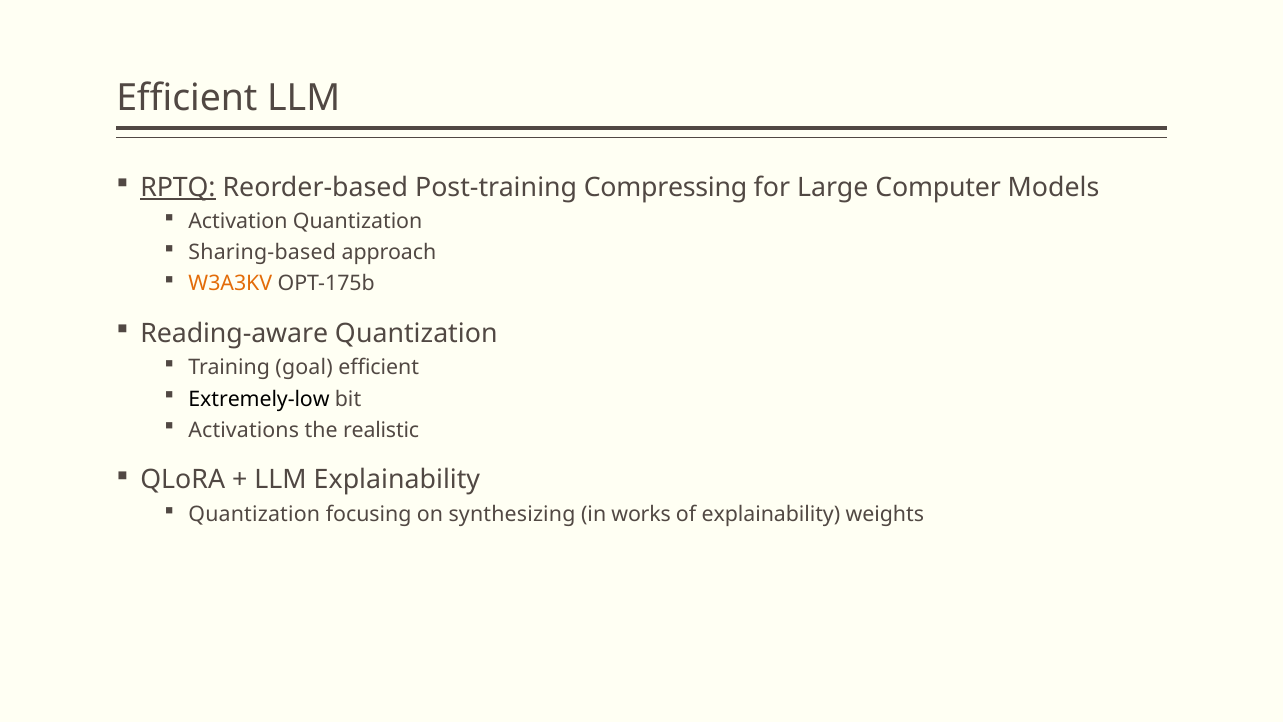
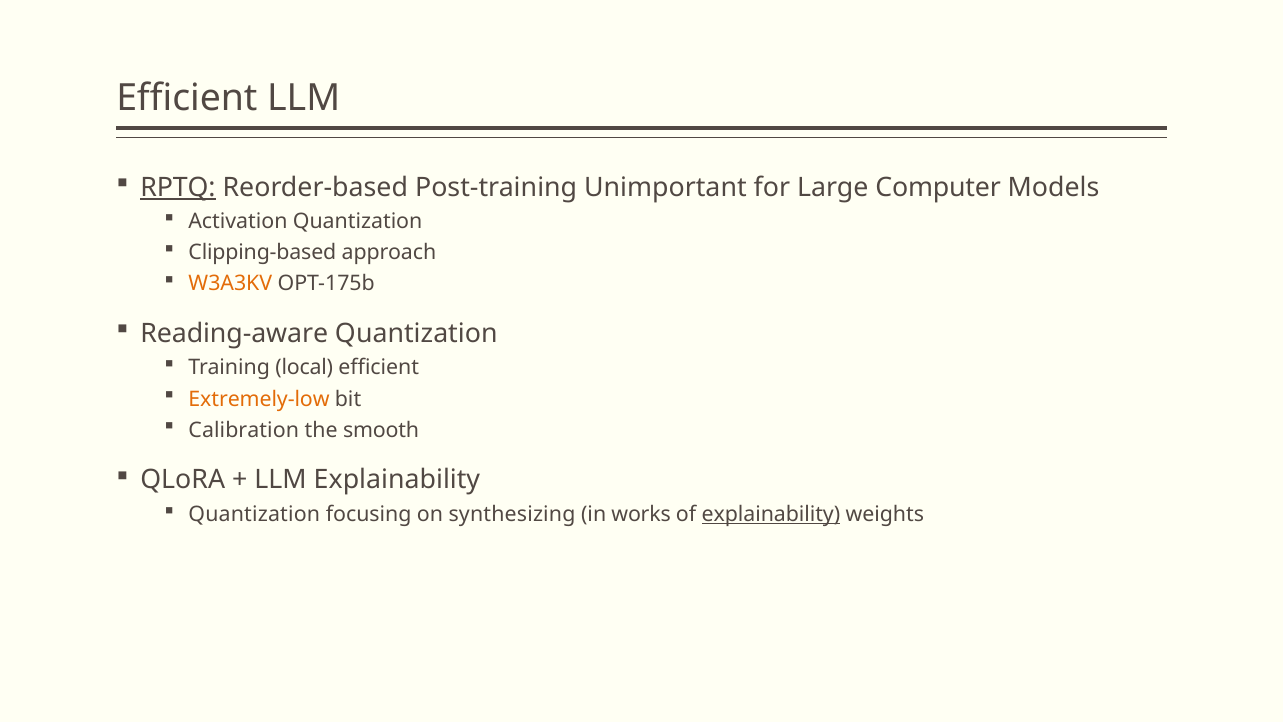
Compressing: Compressing -> Unimportant
Sharing-based: Sharing-based -> Clipping-based
goal: goal -> local
Extremely-low colour: black -> orange
Activations: Activations -> Calibration
realistic: realistic -> smooth
explainability at (771, 514) underline: none -> present
